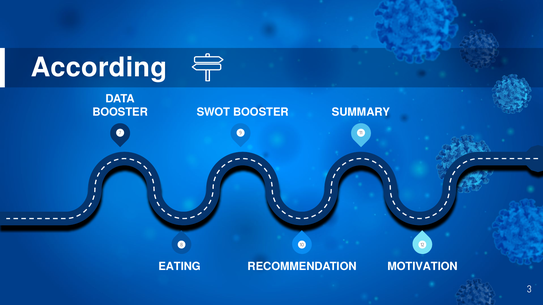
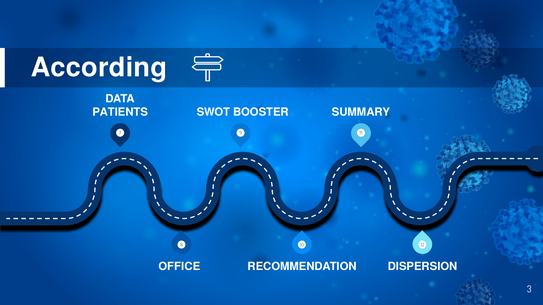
BOOSTER at (120, 112): BOOSTER -> PATIENTS
EATING: EATING -> OFFICE
MOTIVATION: MOTIVATION -> DISPERSION
